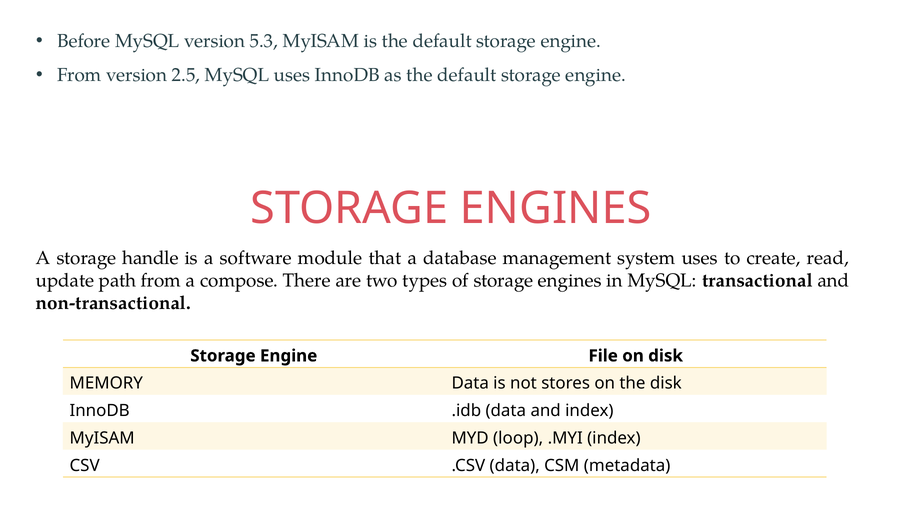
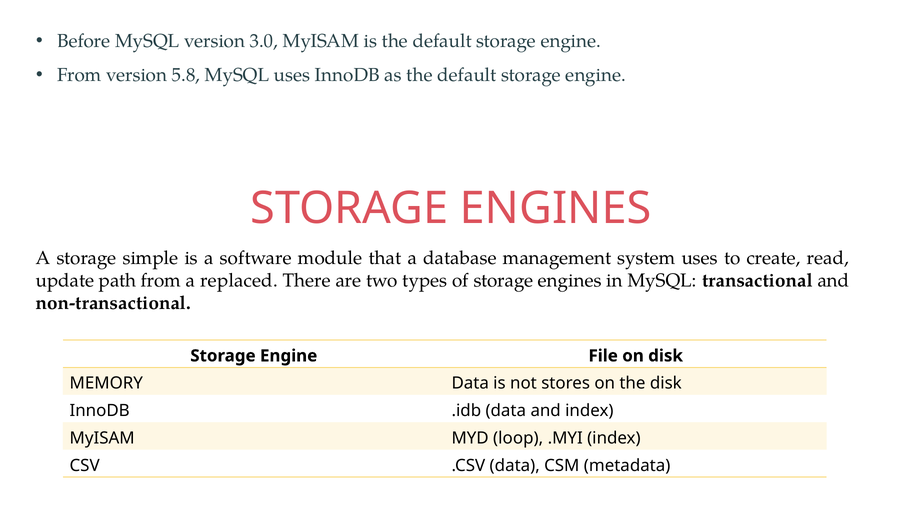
5.3: 5.3 -> 3.0
2.5: 2.5 -> 5.8
handle: handle -> simple
compose: compose -> replaced
